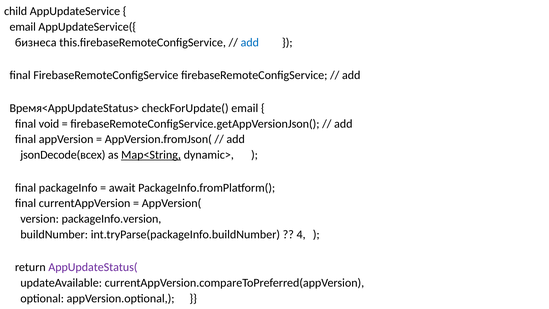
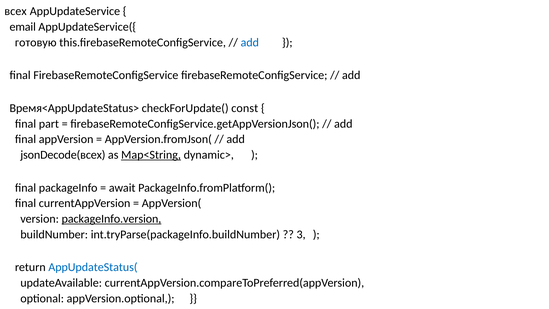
child: child -> всех
бизнеса: бизнеса -> готовую
checkForUpdate( email: email -> const
void: void -> part
packageInfo.version underline: none -> present
4: 4 -> 3
AppUpdateStatus( colour: purple -> blue
